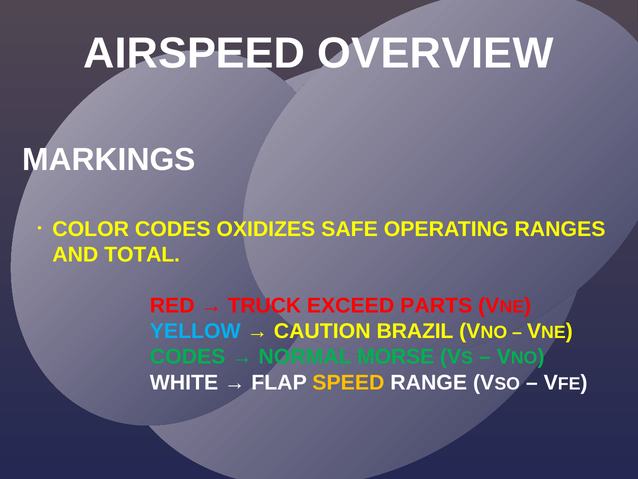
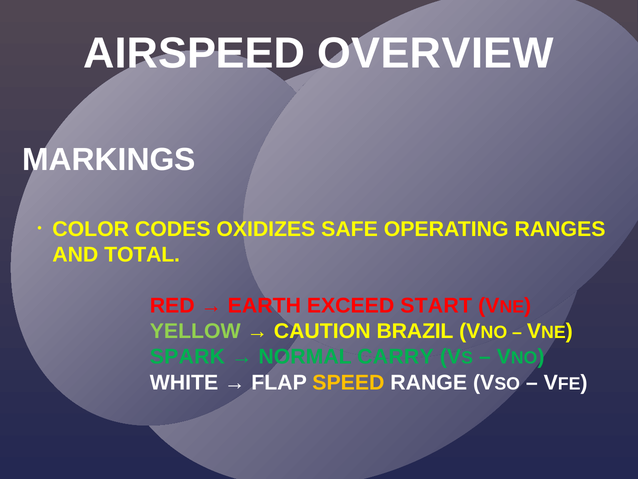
TRUCK: TRUCK -> EARTH
PARTS: PARTS -> START
YELLOW colour: light blue -> light green
CODES at (188, 357): CODES -> SPARK
MORSE: MORSE -> CARRY
